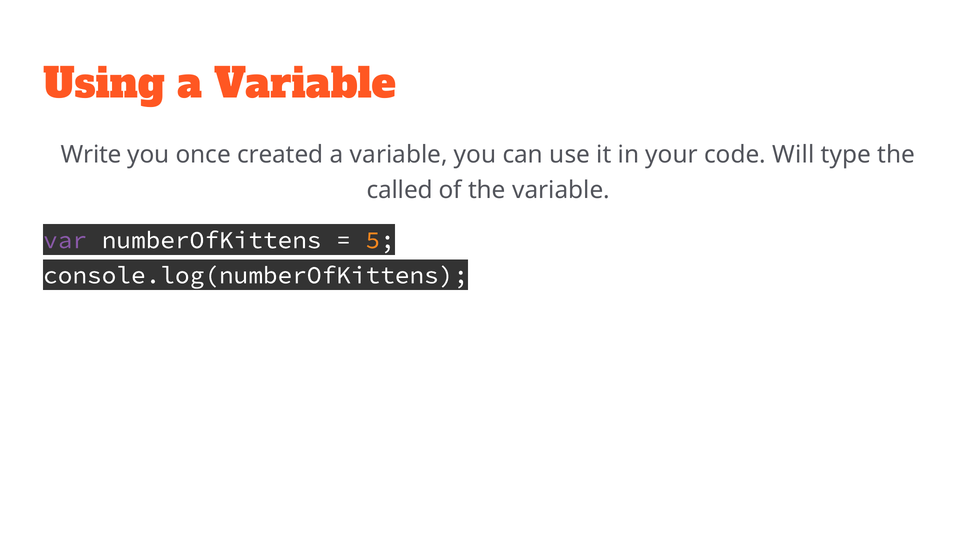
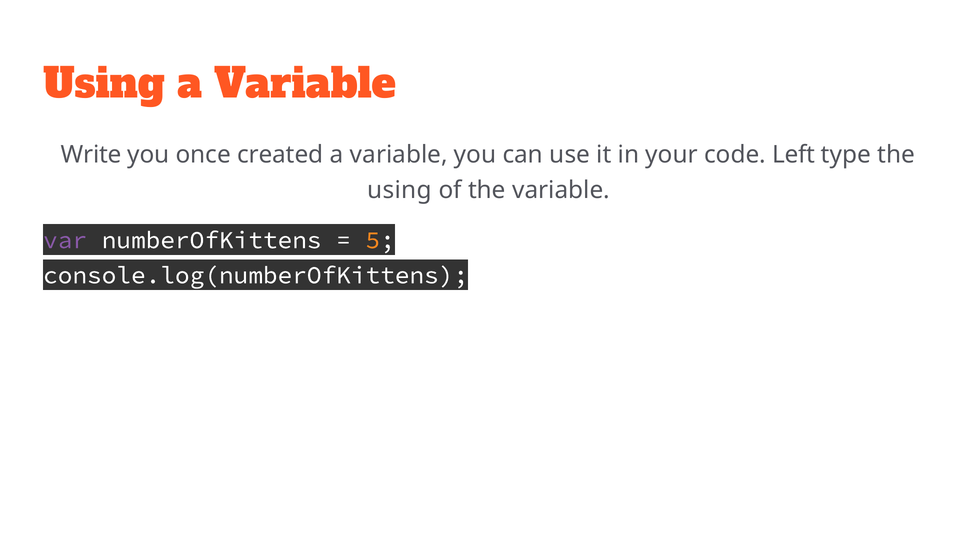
Will: Will -> Left
called at (400, 190): called -> using
